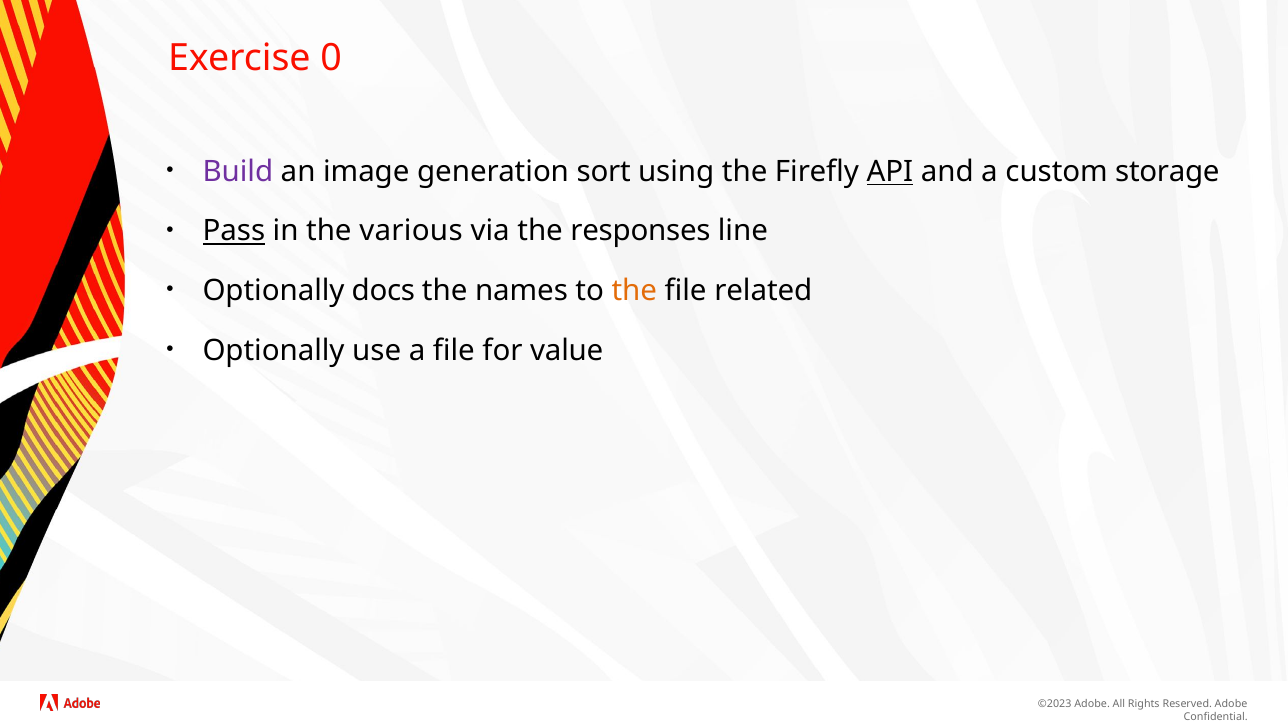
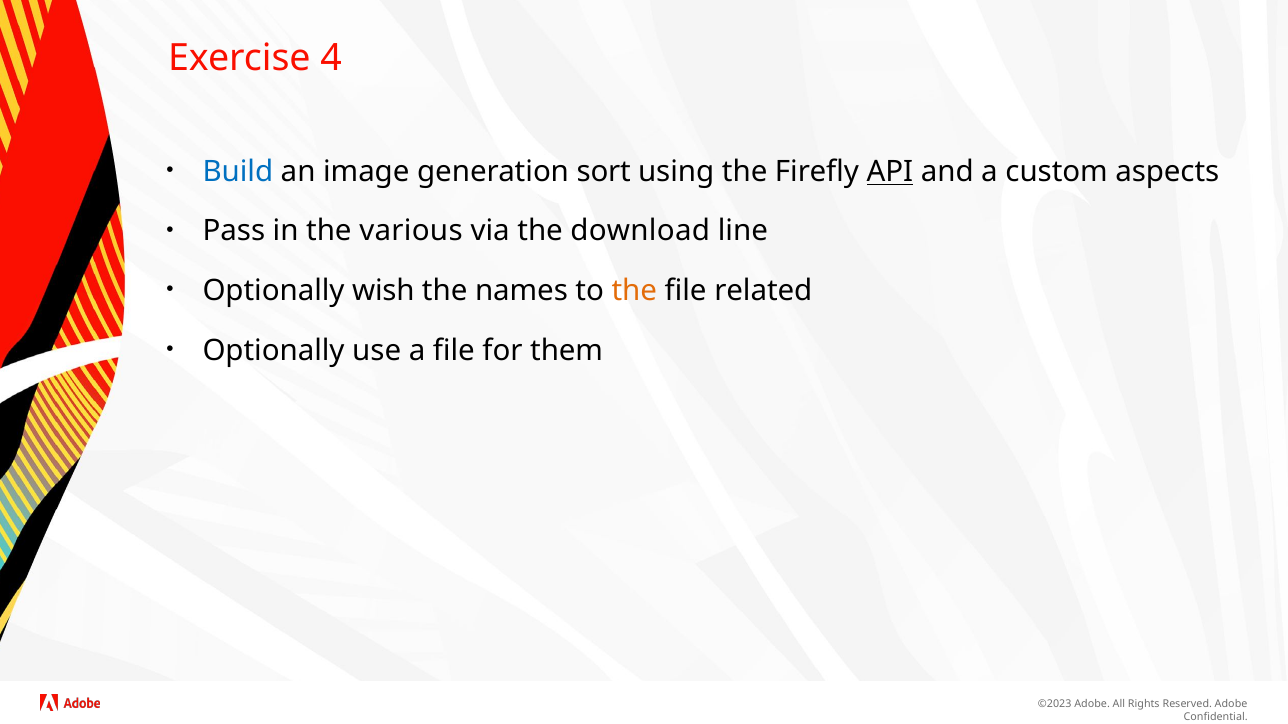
0: 0 -> 4
Build colour: purple -> blue
storage: storage -> aspects
Pass underline: present -> none
responses: responses -> download
docs: docs -> wish
value: value -> them
